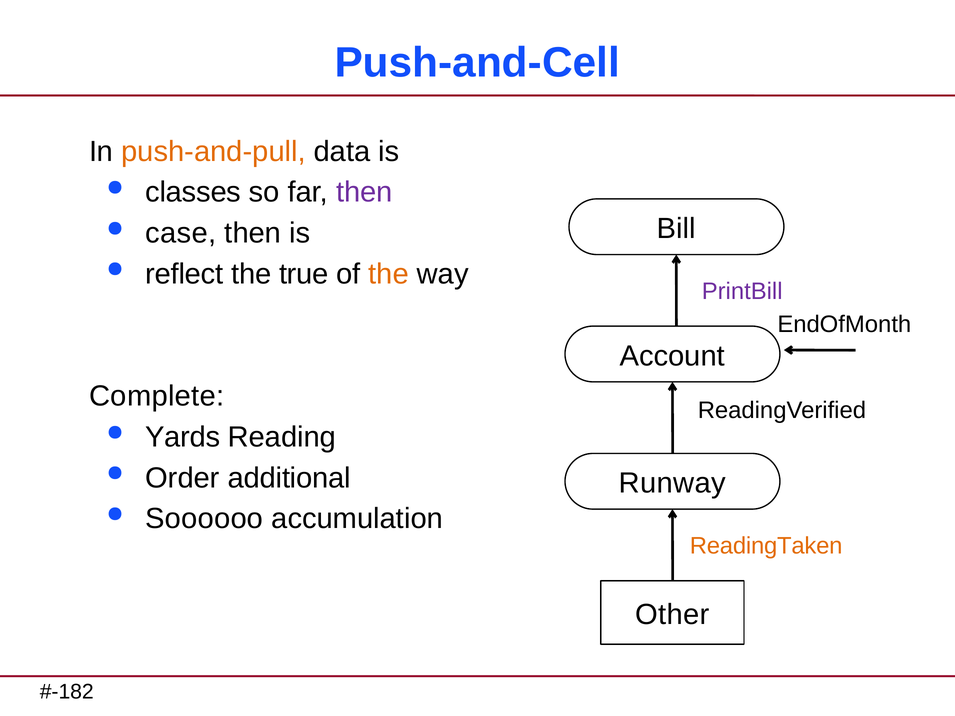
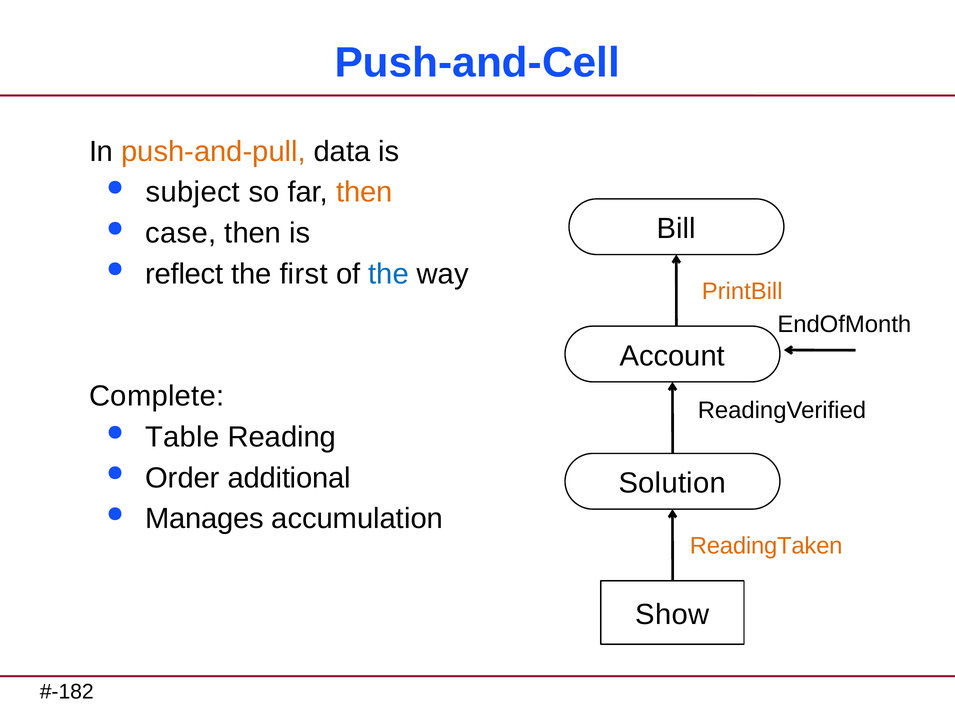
classes: classes -> subject
then at (364, 192) colour: purple -> orange
true: true -> first
the at (389, 274) colour: orange -> blue
PrintBill colour: purple -> orange
Yards: Yards -> Table
Runway: Runway -> Solution
Soooooo: Soooooo -> Manages
Other: Other -> Show
